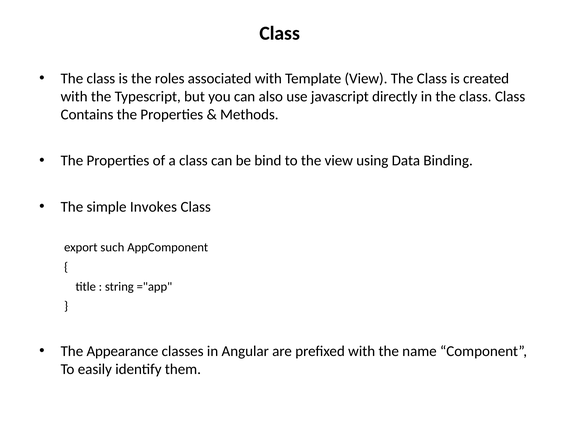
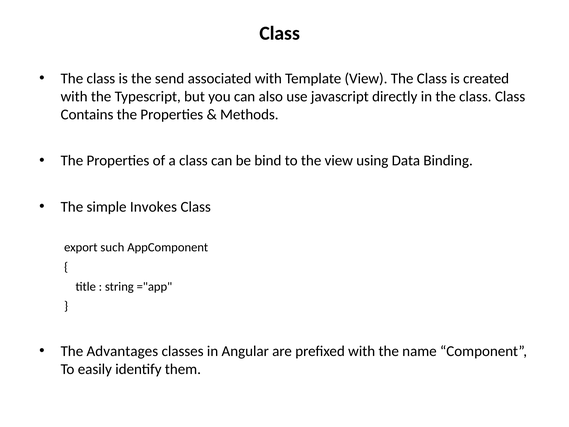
roles: roles -> send
Appearance: Appearance -> Advantages
